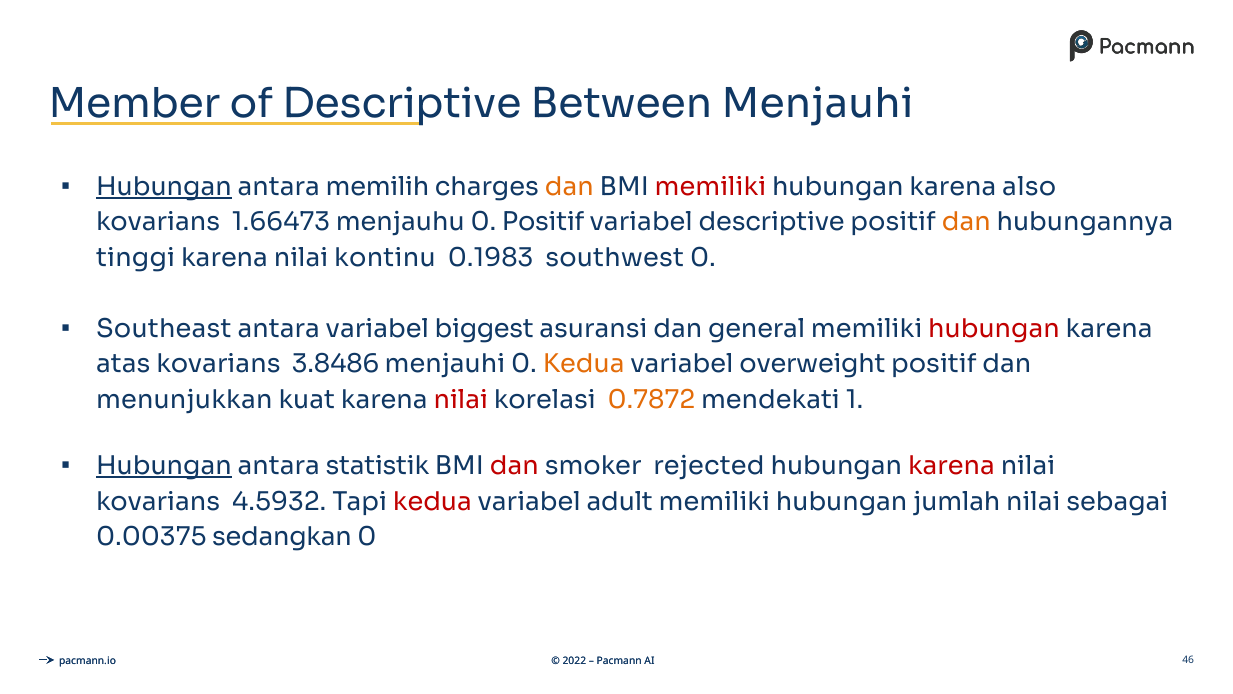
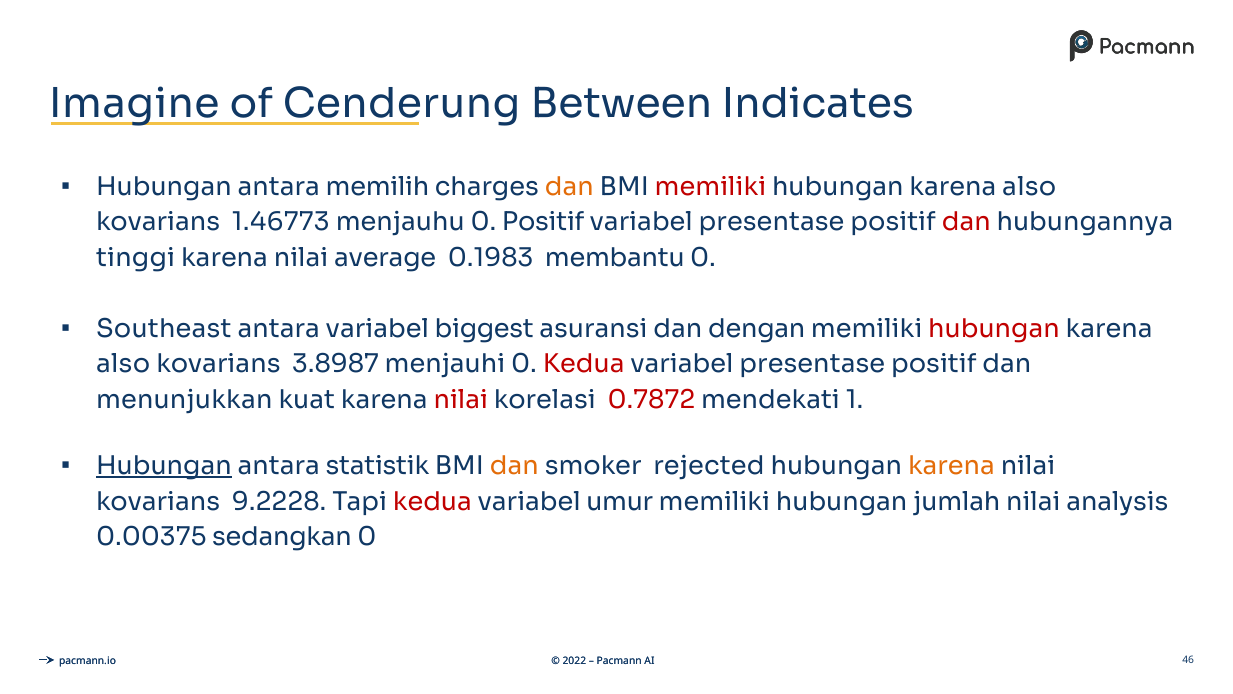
Member: Member -> Imagine
of Descriptive: Descriptive -> Cenderung
Between Menjauhi: Menjauhi -> Indicates
Hubungan at (164, 187) underline: present -> none
1.66473: 1.66473 -> 1.46773
descriptive at (772, 222): descriptive -> presentase
dan at (966, 222) colour: orange -> red
kontinu: kontinu -> average
southwest: southwest -> membantu
general: general -> dengan
atas at (123, 364): atas -> also
3.8486: 3.8486 -> 3.8987
Kedua at (584, 364) colour: orange -> red
overweight at (812, 364): overweight -> presentase
0.7872 colour: orange -> red
dan at (514, 466) colour: red -> orange
karena at (951, 466) colour: red -> orange
4.5932: 4.5932 -> 9.2228
adult: adult -> umur
sebagai: sebagai -> analysis
